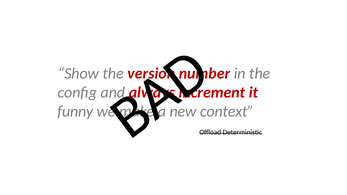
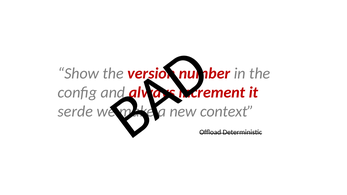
funny: funny -> serde
